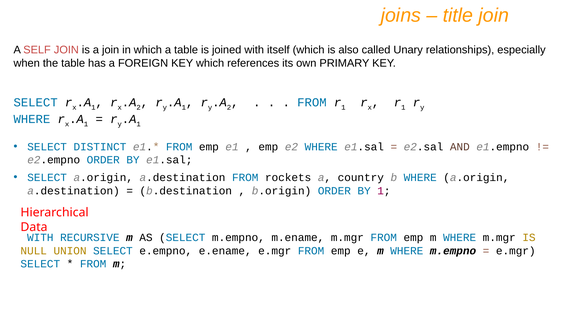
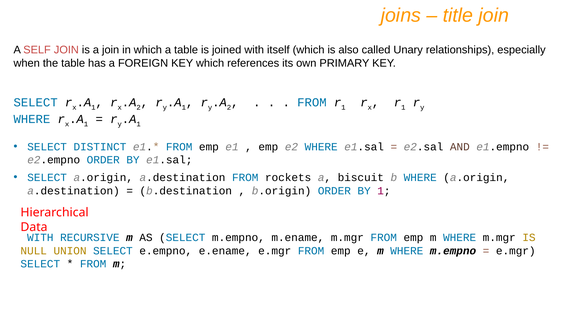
country: country -> biscuit
